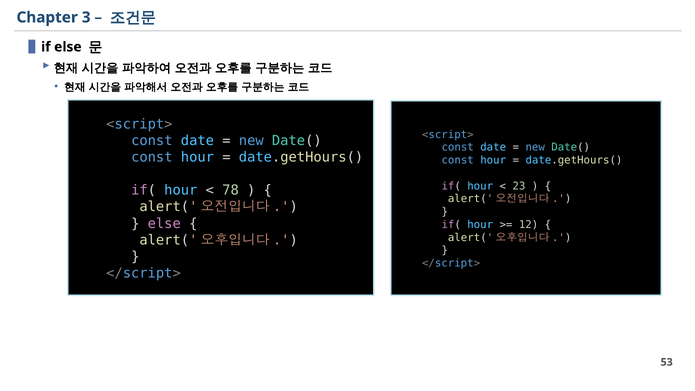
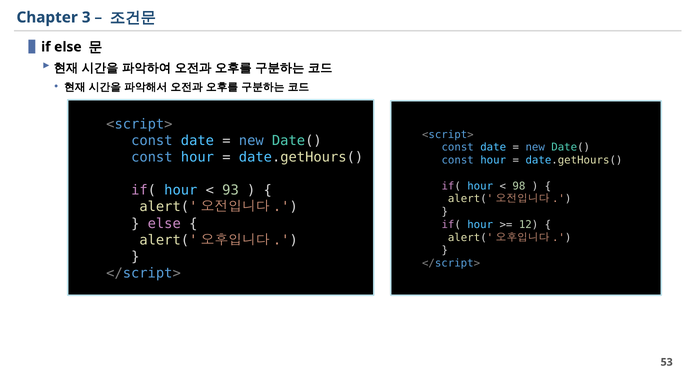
23: 23 -> 98
78: 78 -> 93
